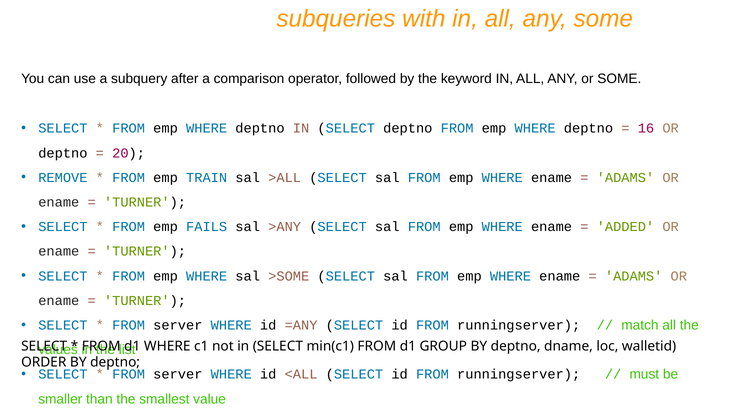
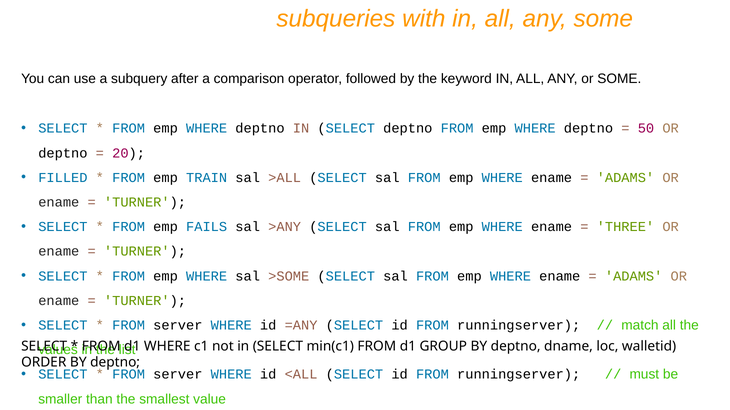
16: 16 -> 50
REMOVE: REMOVE -> FILLED
ADDED: ADDED -> THREE
